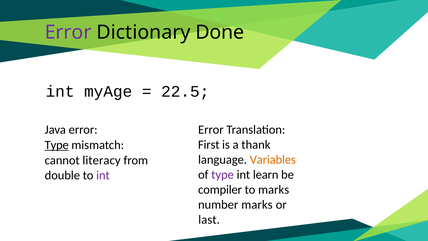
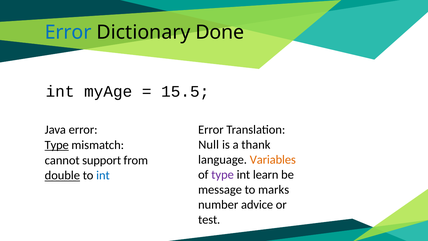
Error at (68, 32) colour: purple -> blue
22.5: 22.5 -> 15.5
First: First -> Null
literacy: literacy -> support
double underline: none -> present
int at (103, 175) colour: purple -> blue
compiler: compiler -> message
number marks: marks -> advice
last: last -> test
